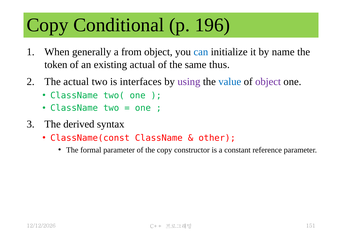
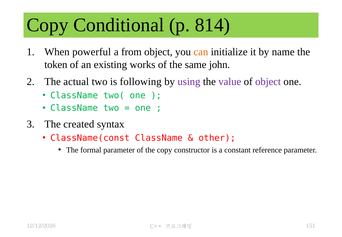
196: 196 -> 814
generally: generally -> powerful
can colour: blue -> orange
existing actual: actual -> works
thus: thus -> john
interfaces: interfaces -> following
value colour: blue -> purple
derived: derived -> created
